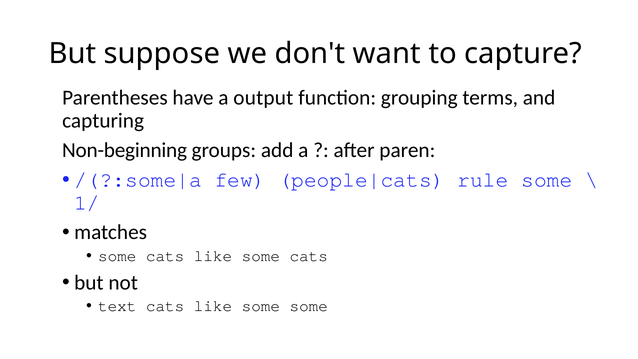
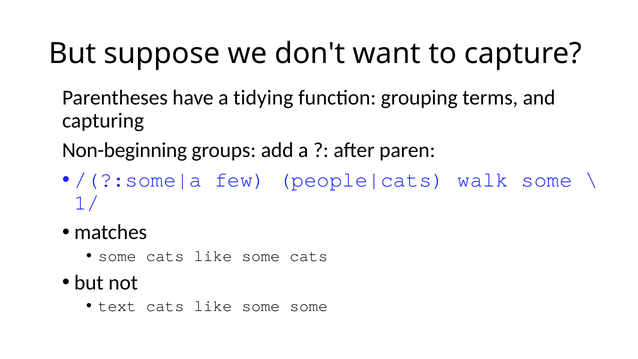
output: output -> tidying
rule: rule -> walk
